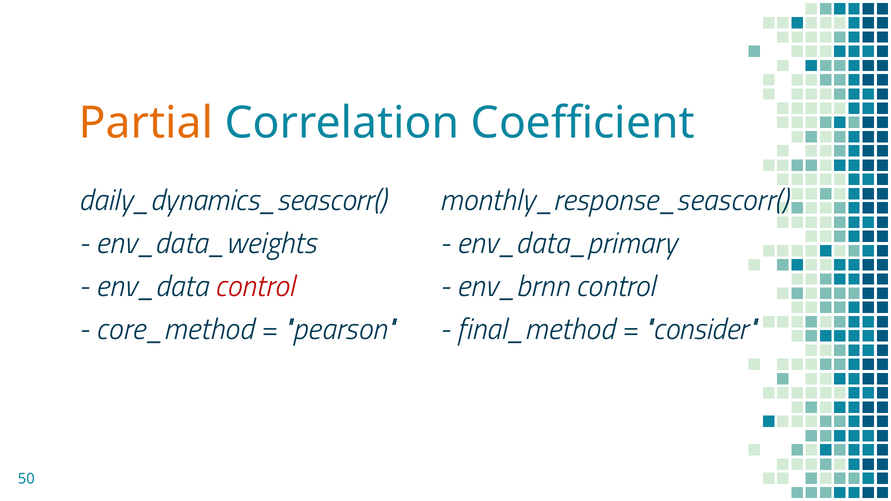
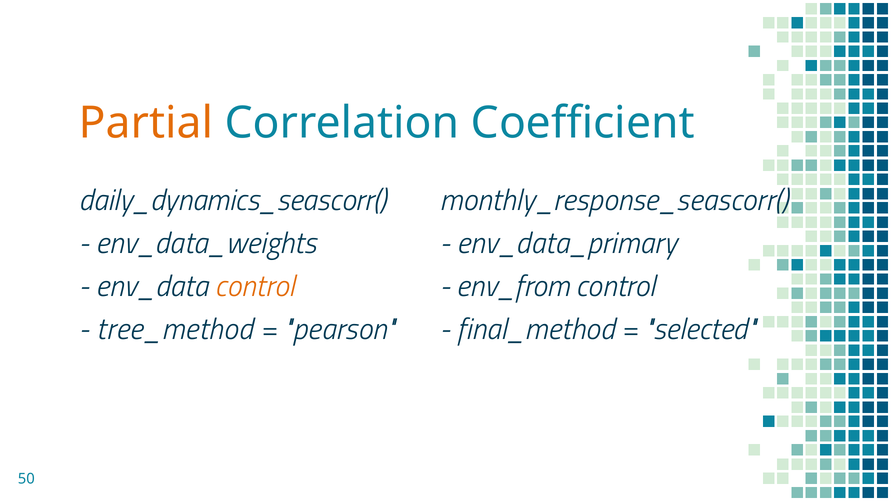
control at (255, 287) colour: red -> orange
env_brnn: env_brnn -> env_from
core_method: core_method -> tree_method
consider: consider -> selected
